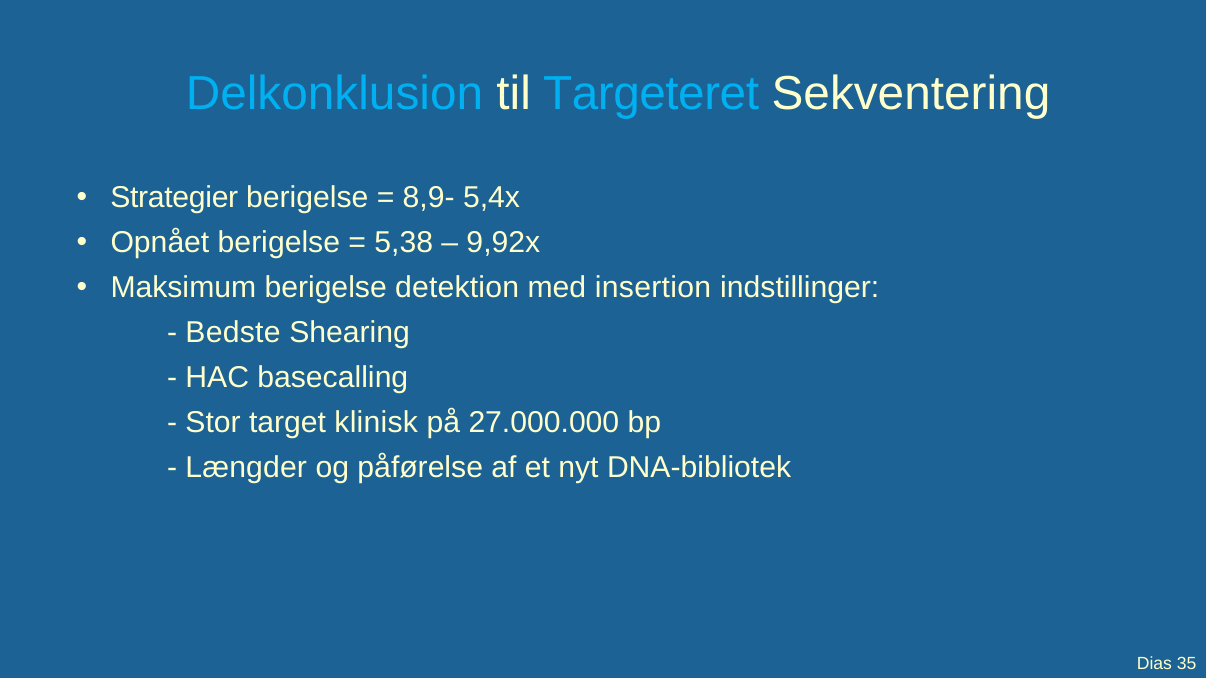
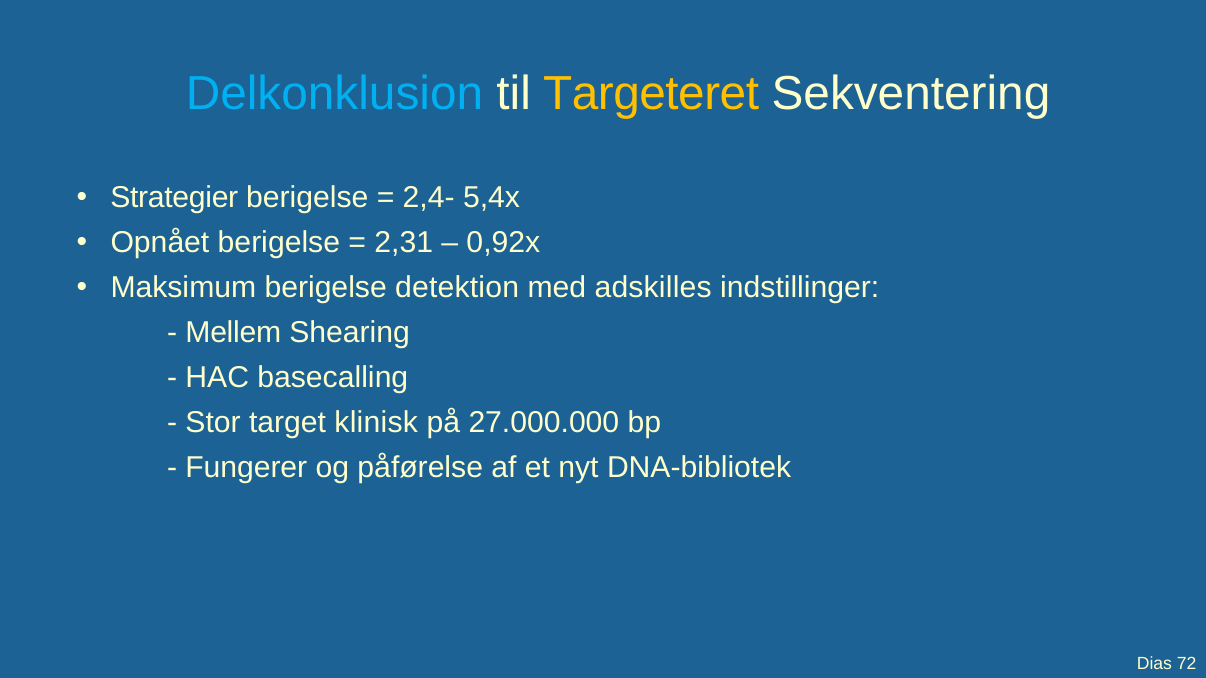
Targeteret colour: light blue -> yellow
8,9-: 8,9- -> 2,4-
5,38: 5,38 -> 2,31
9,92x: 9,92x -> 0,92x
insertion: insertion -> adskilles
Bedste: Bedste -> Mellem
Længder: Længder -> Fungerer
35: 35 -> 72
